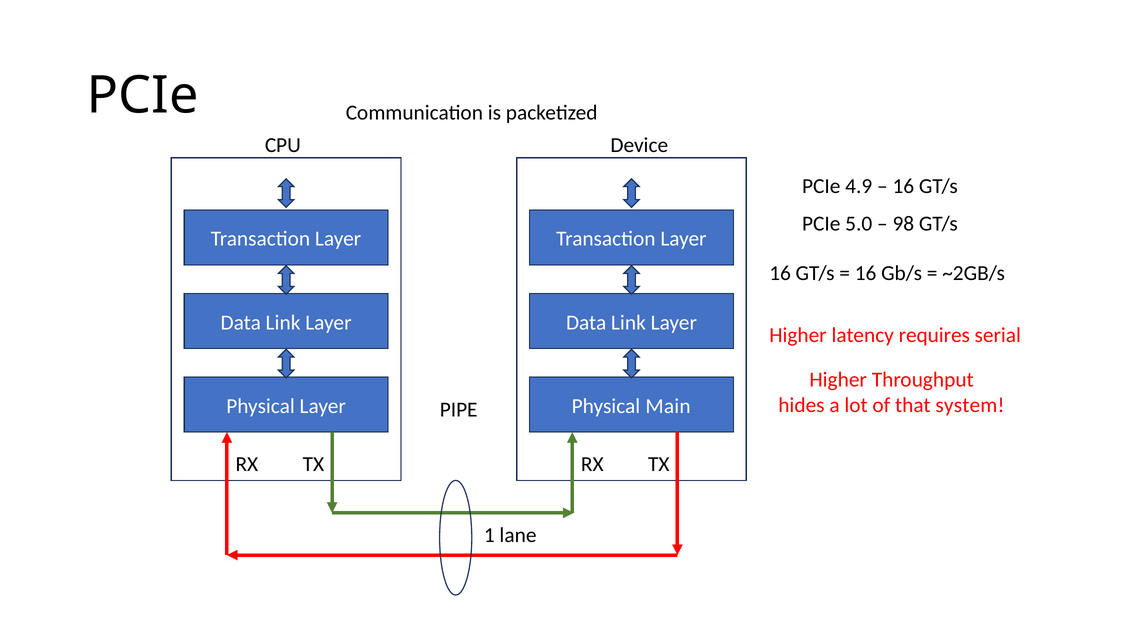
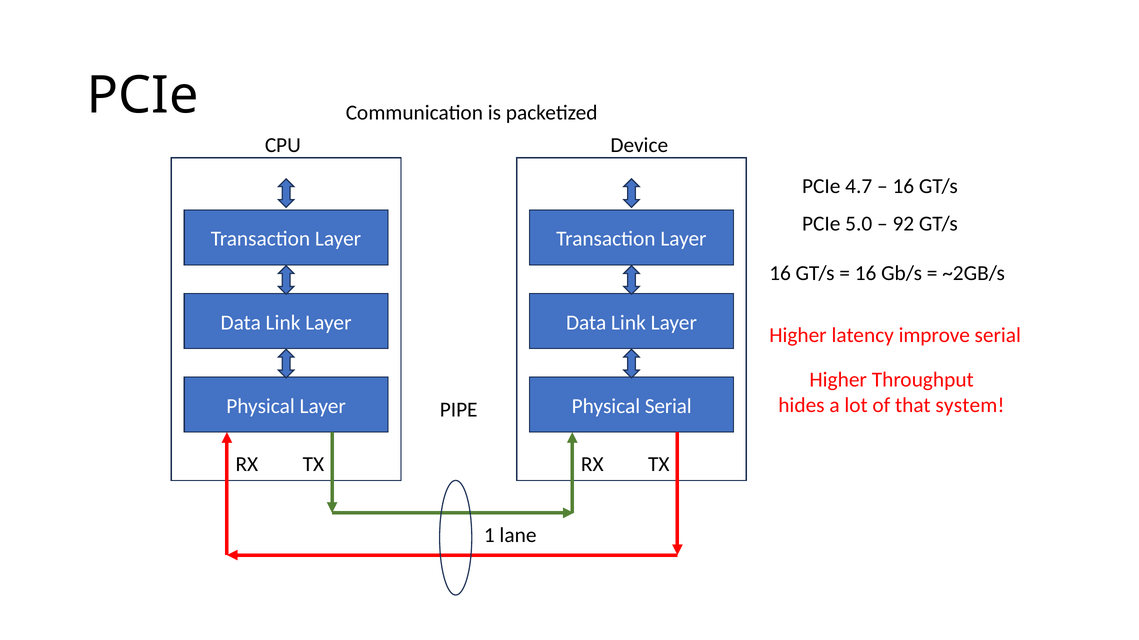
4.9: 4.9 -> 4.7
98: 98 -> 92
requires: requires -> improve
Physical Main: Main -> Serial
